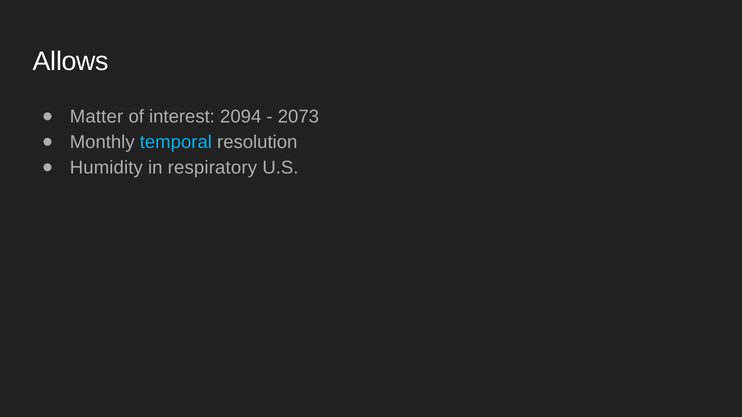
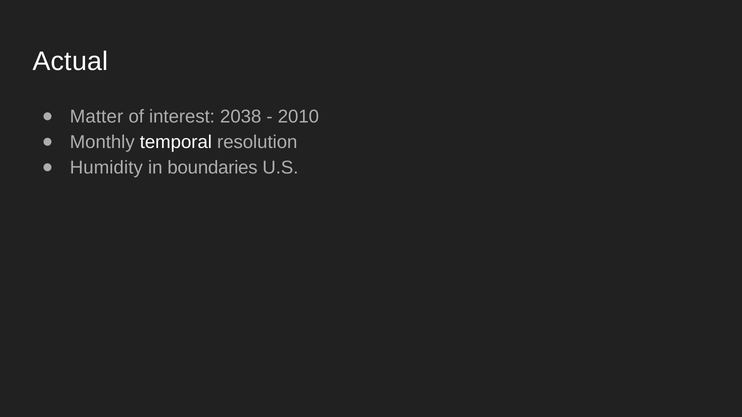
Allows: Allows -> Actual
2094: 2094 -> 2038
2073: 2073 -> 2010
temporal colour: light blue -> white
respiratory: respiratory -> boundaries
